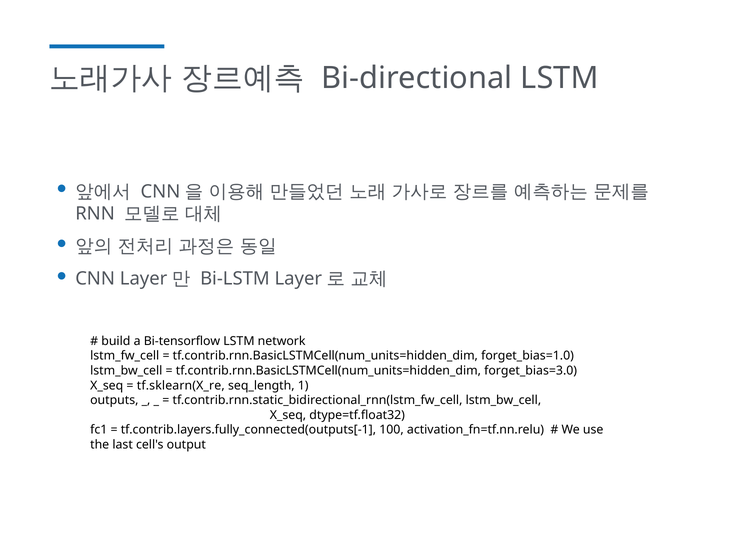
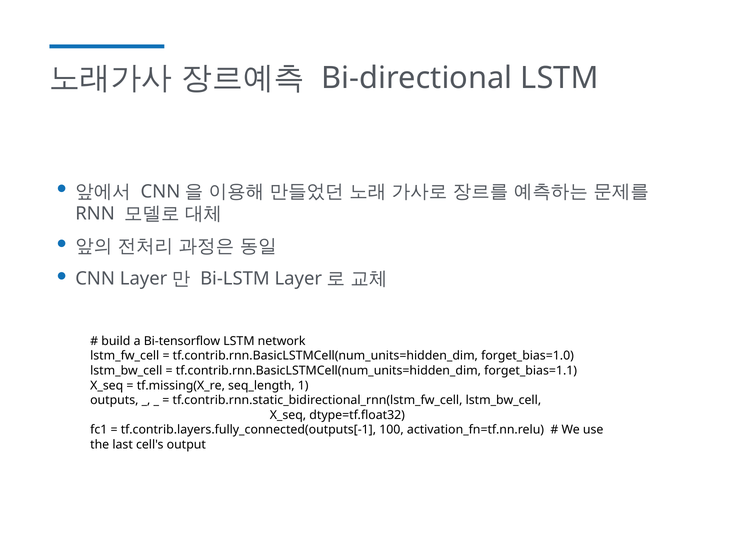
forget_bias=3.0: forget_bias=3.0 -> forget_bias=1.1
tf.sklearn(X_re: tf.sklearn(X_re -> tf.missing(X_re
